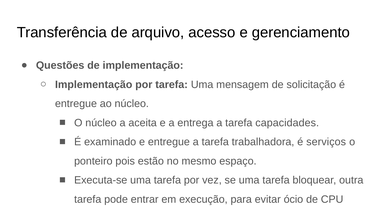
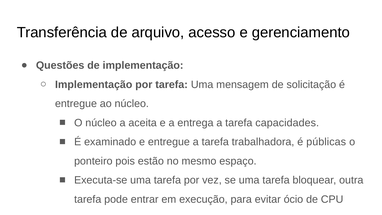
serviços: serviços -> públicas
